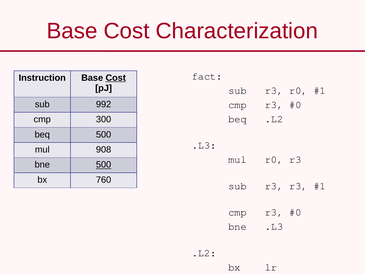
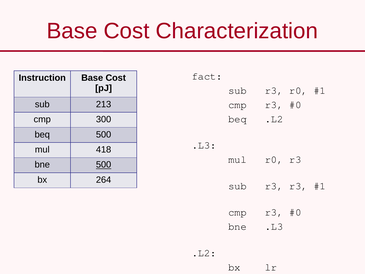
Cost at (116, 78) underline: present -> none
992: 992 -> 213
908: 908 -> 418
760: 760 -> 264
